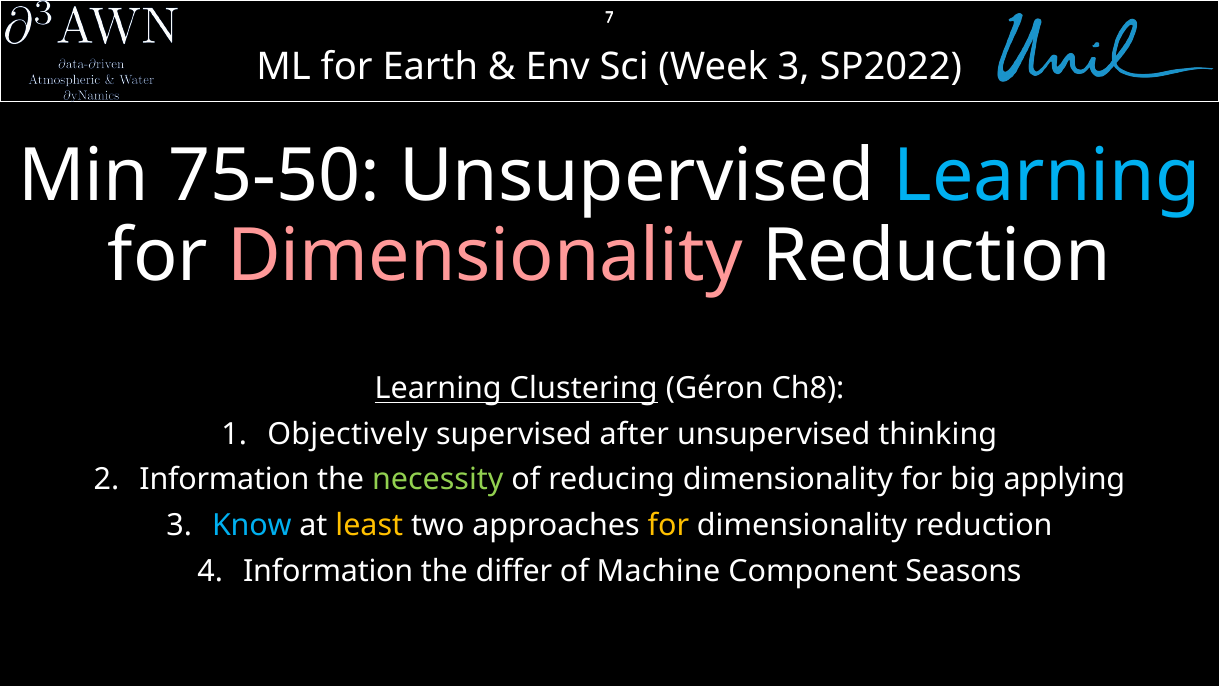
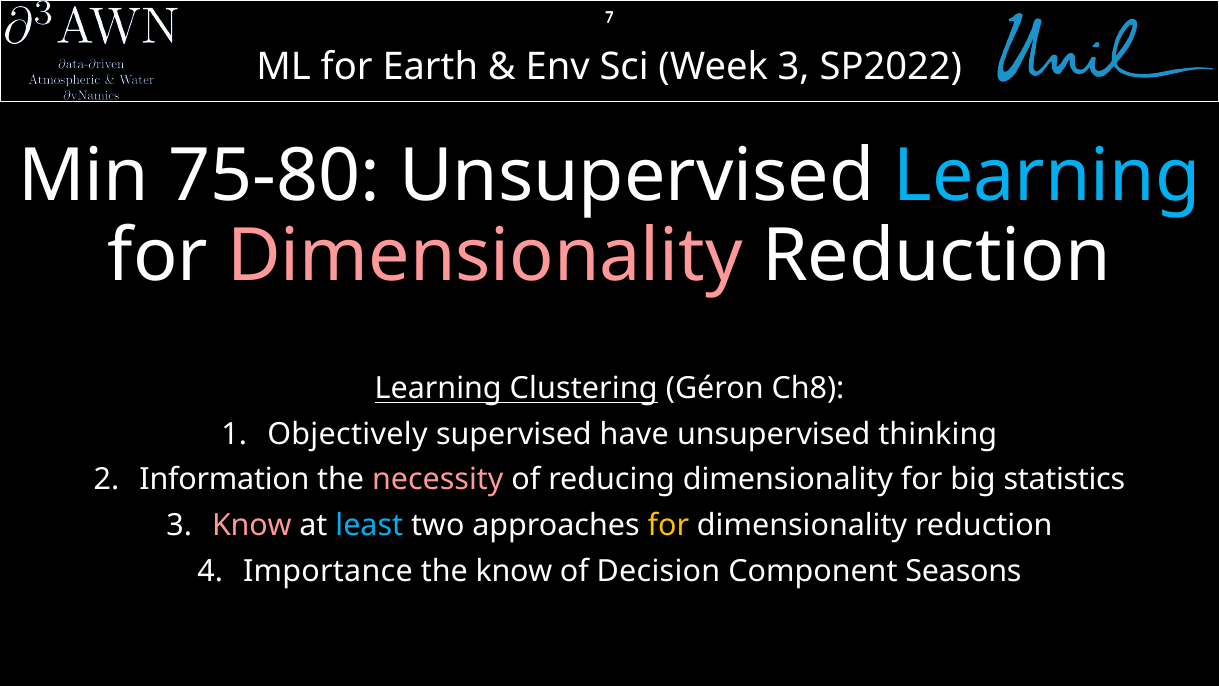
75-50: 75-50 -> 75-80
after: after -> have
necessity colour: light green -> pink
applying: applying -> statistics
Know at (252, 525) colour: light blue -> pink
least colour: yellow -> light blue
Information at (328, 571): Information -> Importance
the differ: differ -> know
Machine: Machine -> Decision
